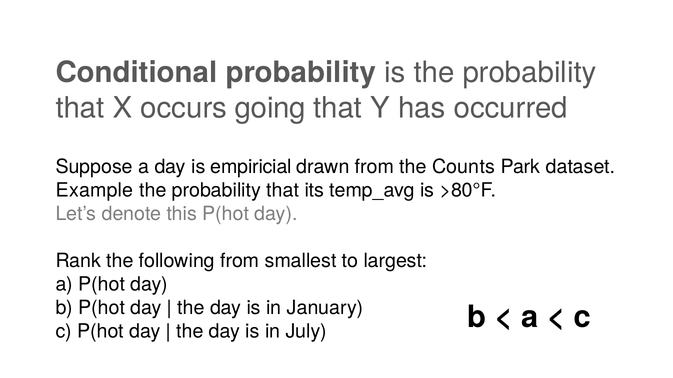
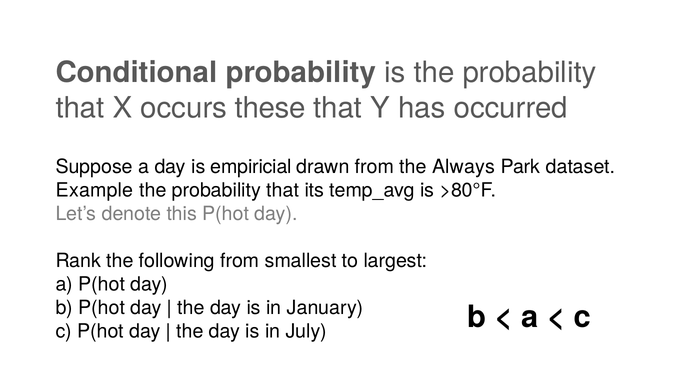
going: going -> these
Counts: Counts -> Always
